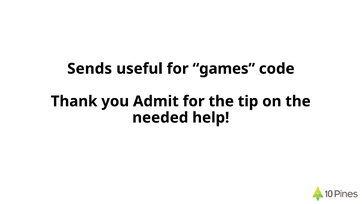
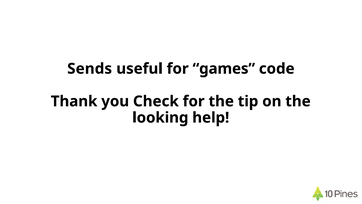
Admit: Admit -> Check
needed: needed -> looking
